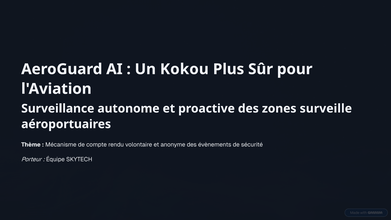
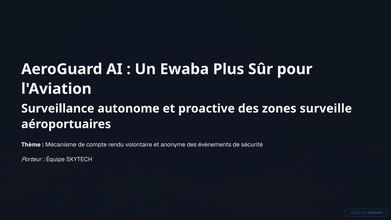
Kokou: Kokou -> Ewaba
